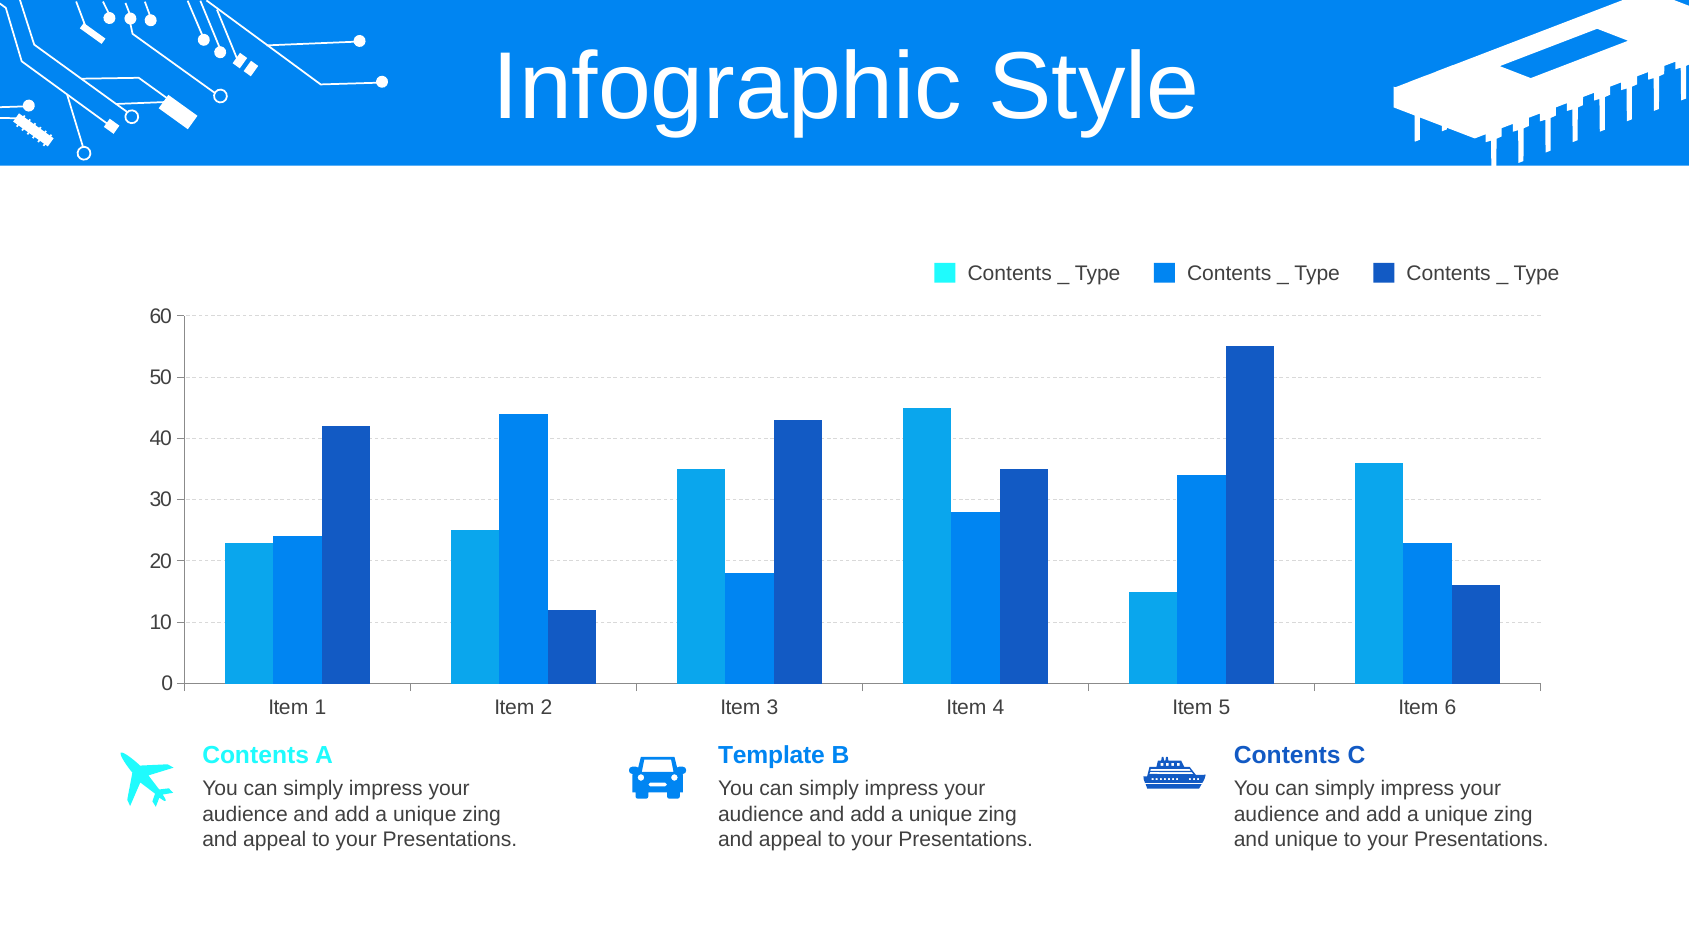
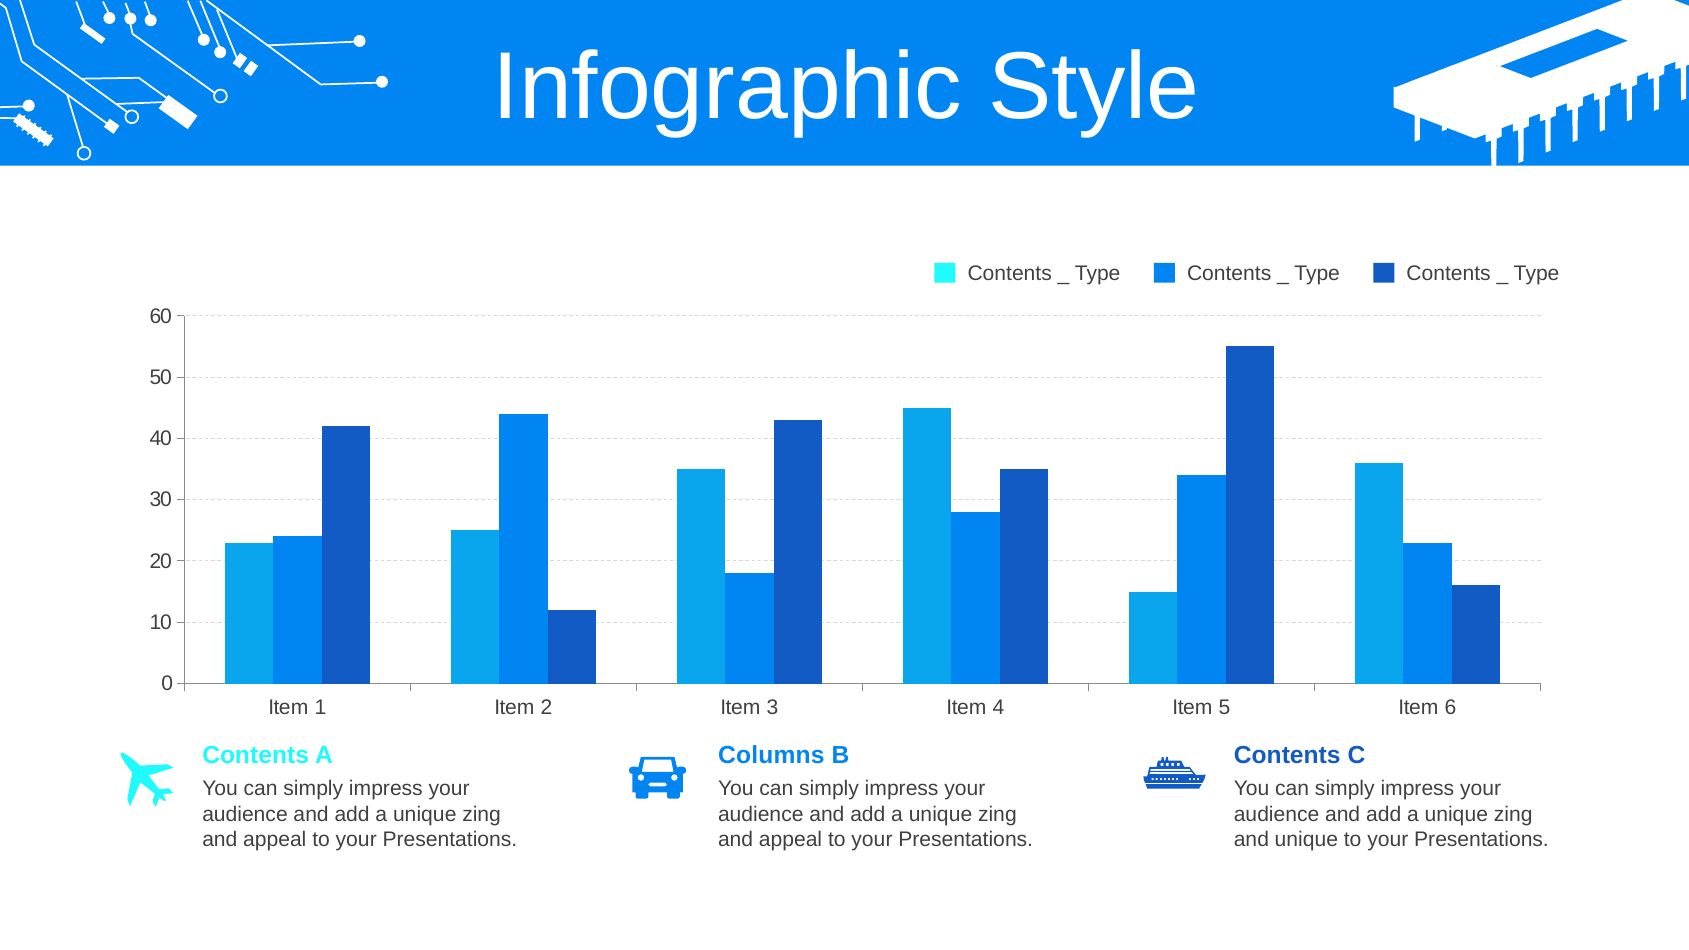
Template: Template -> Columns
